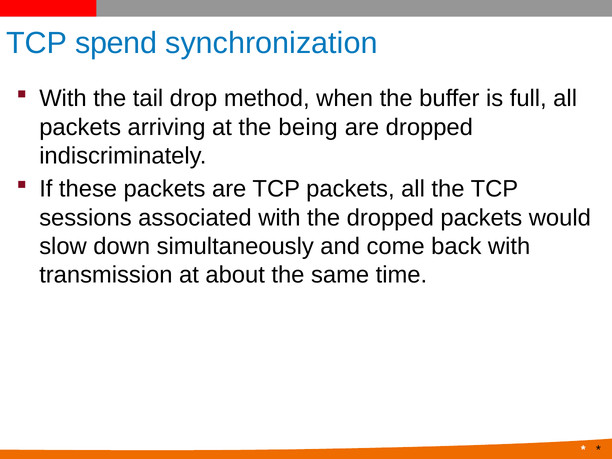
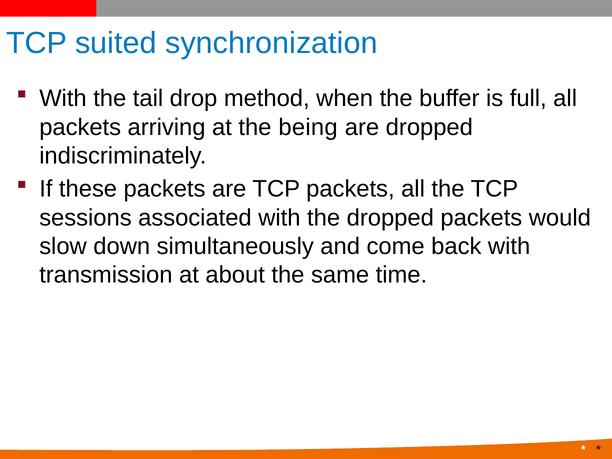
spend: spend -> suited
